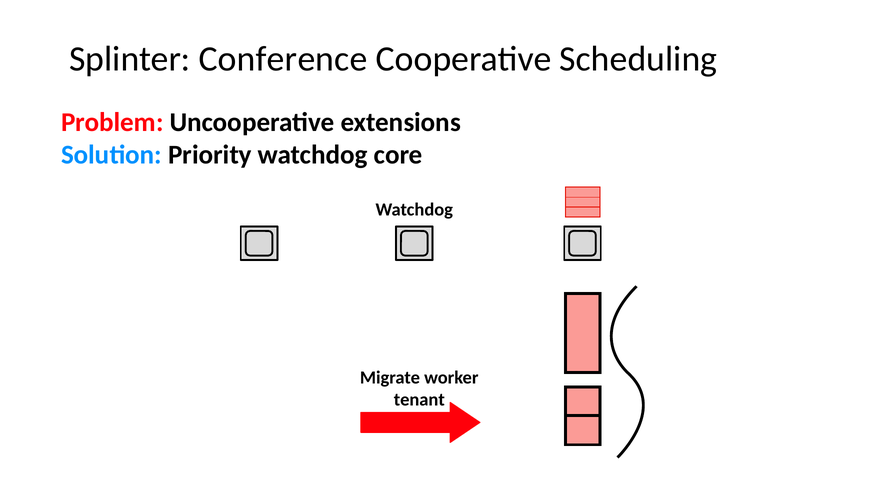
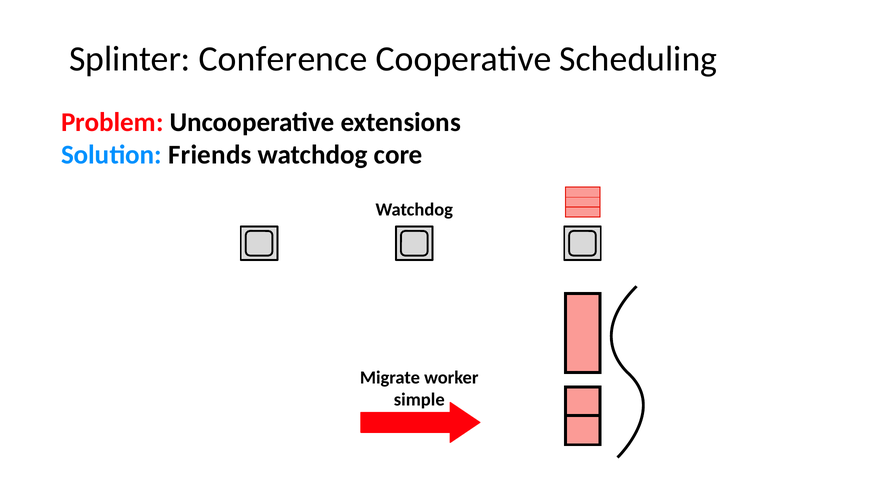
Priority: Priority -> Friends
tenant: tenant -> simple
